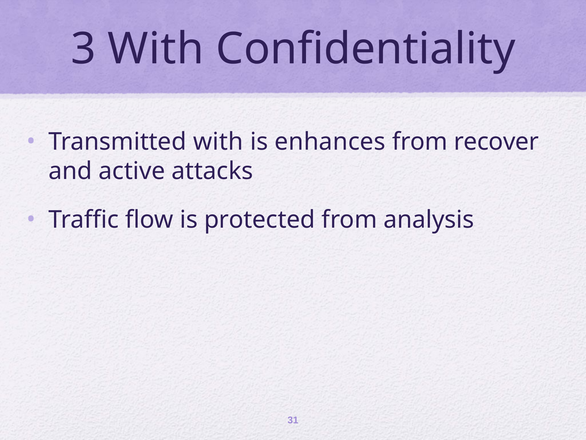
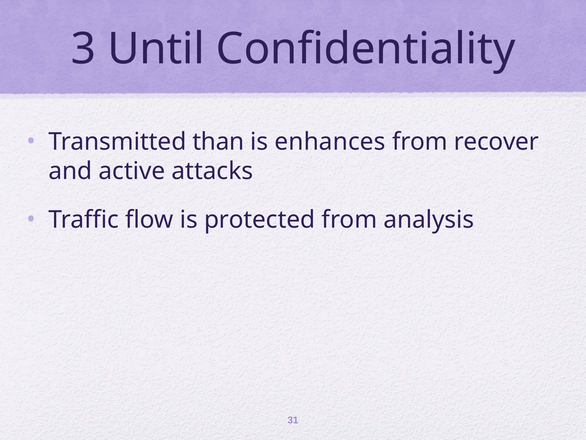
3 With: With -> Until
Transmitted with: with -> than
